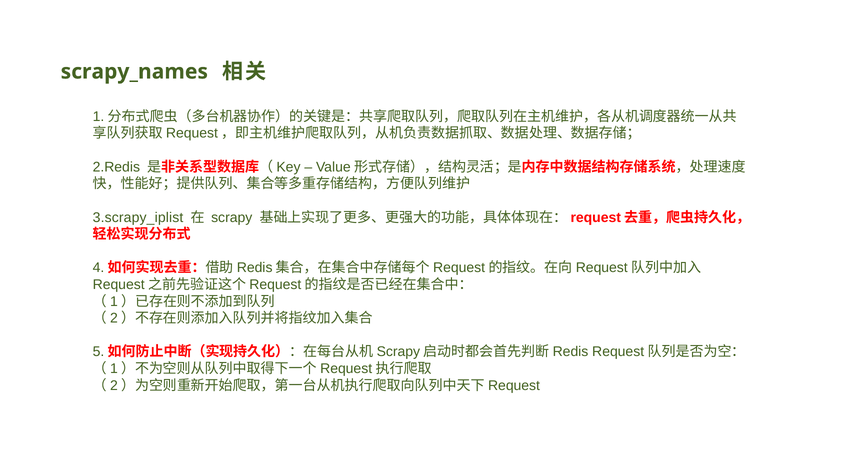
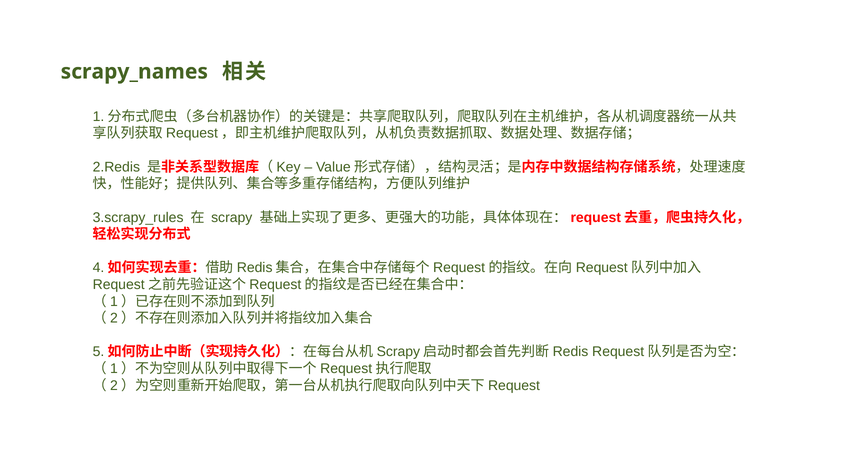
3.scrapy_iplist: 3.scrapy_iplist -> 3.scrapy_rules
